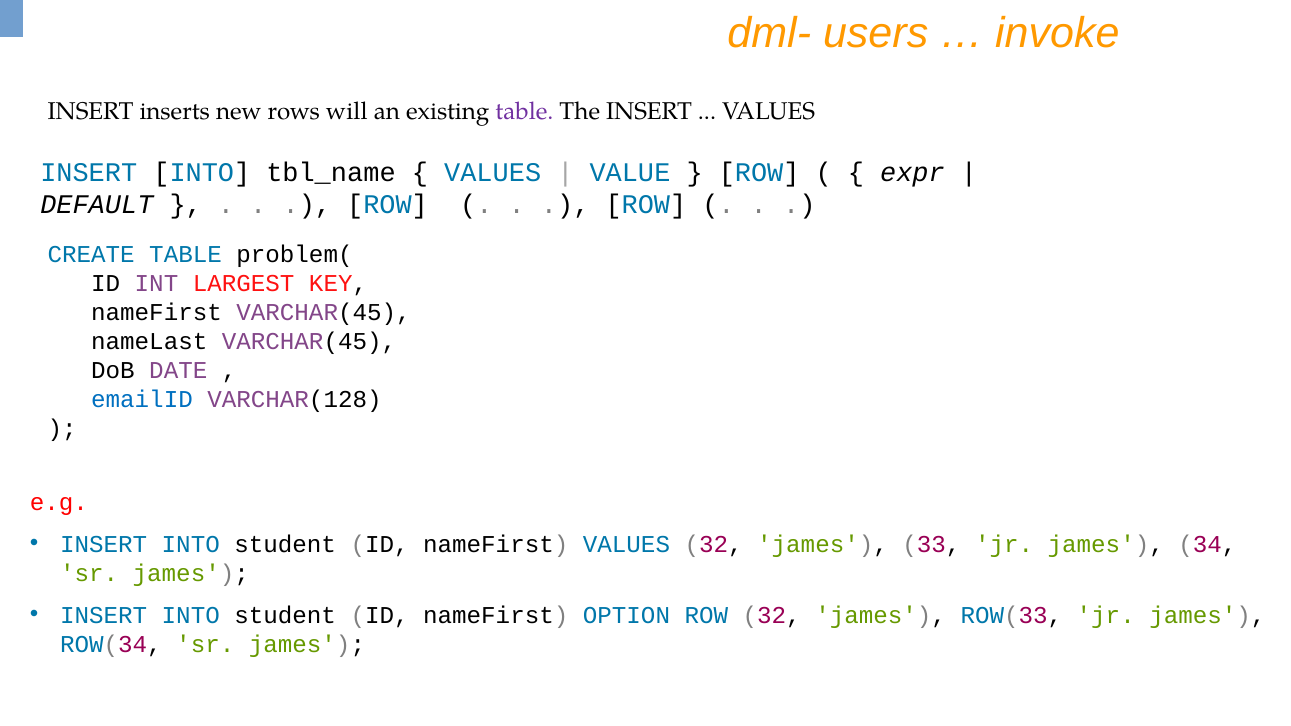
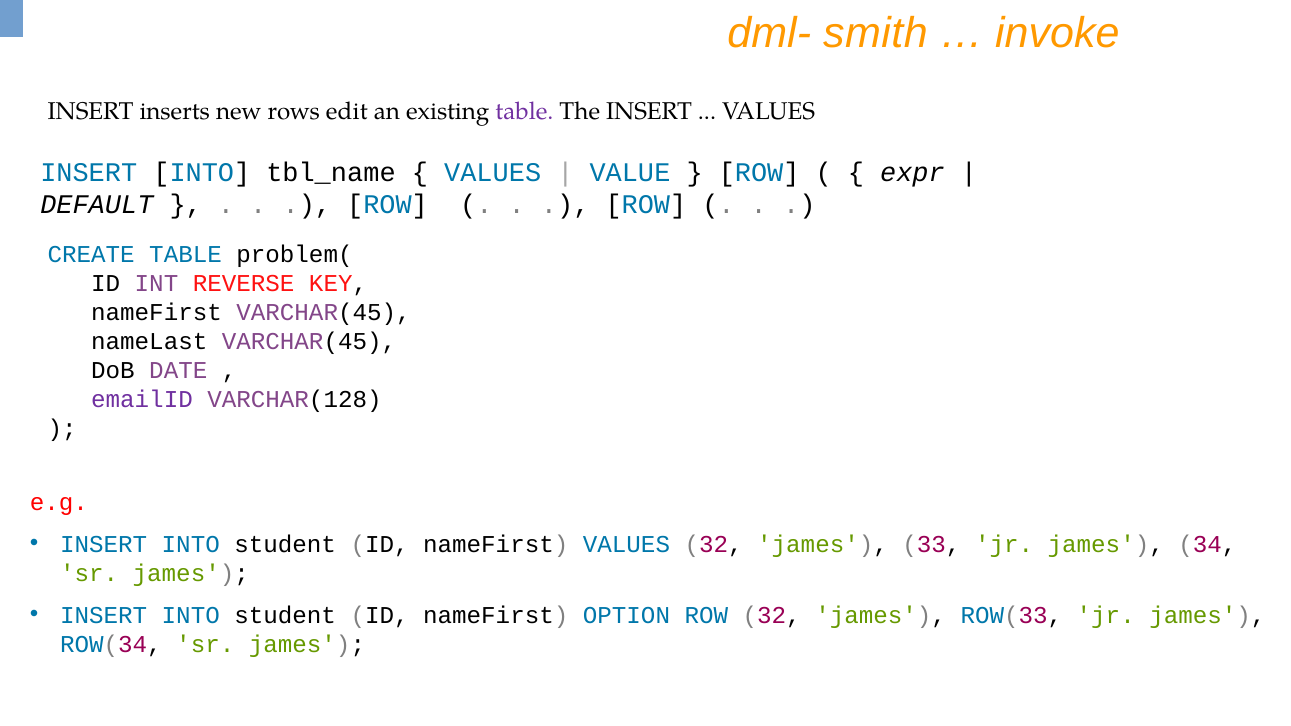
users: users -> smith
will: will -> edit
LARGEST: LARGEST -> REVERSE
emailID colour: blue -> purple
